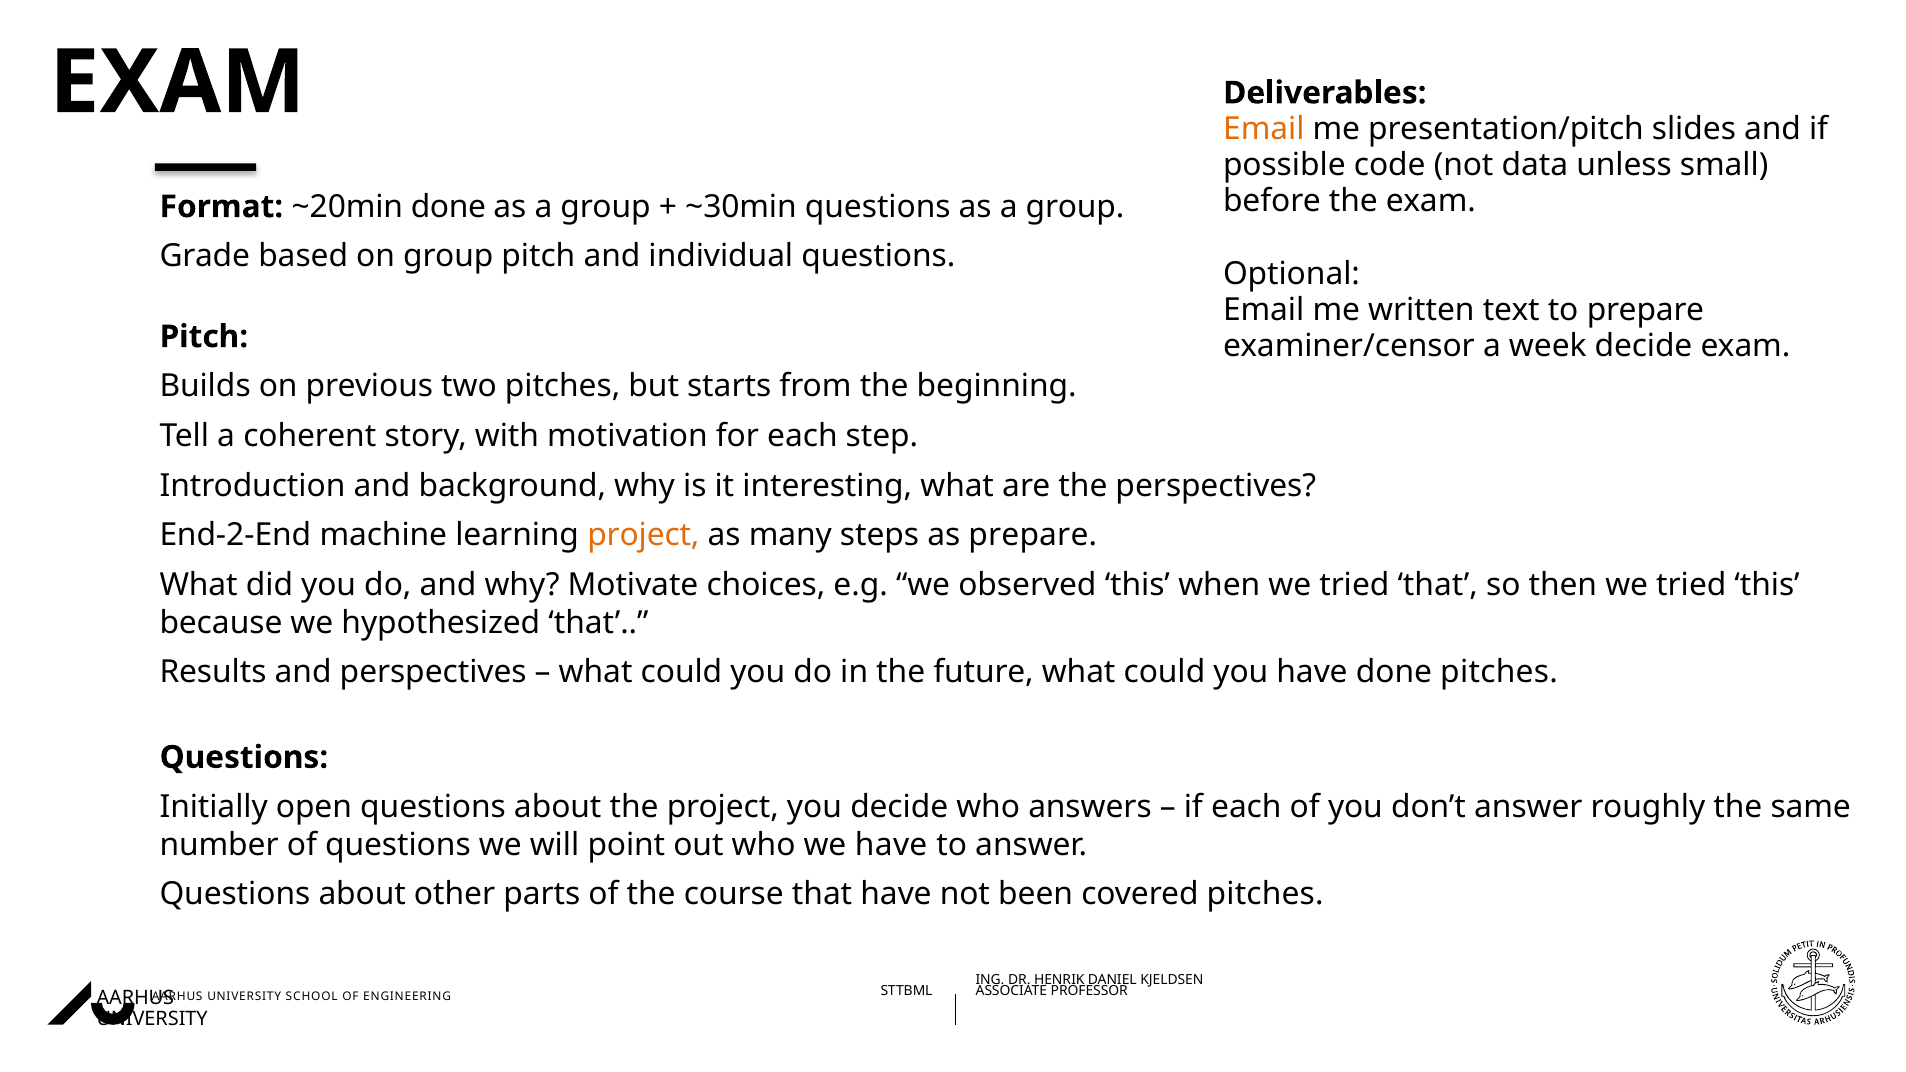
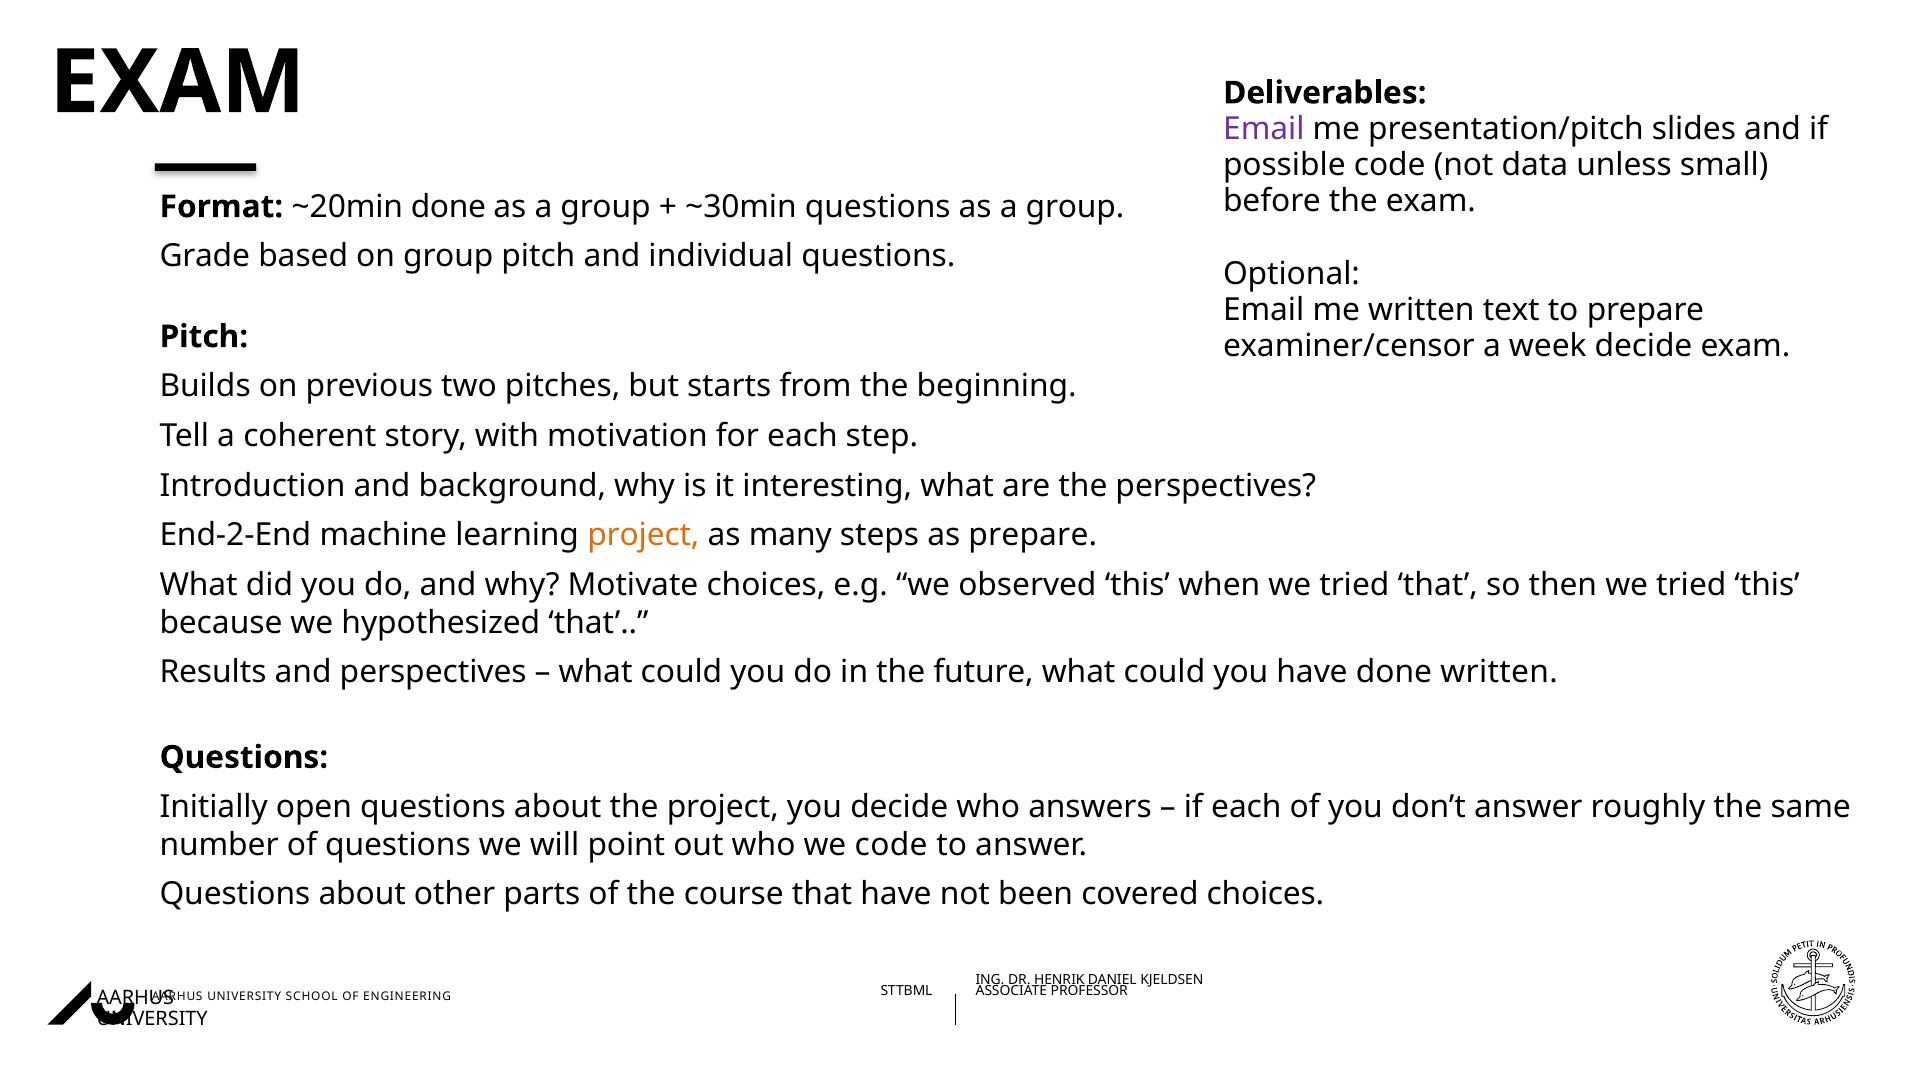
Email at (1264, 129) colour: orange -> purple
done pitches: pitches -> written
we have: have -> code
covered pitches: pitches -> choices
